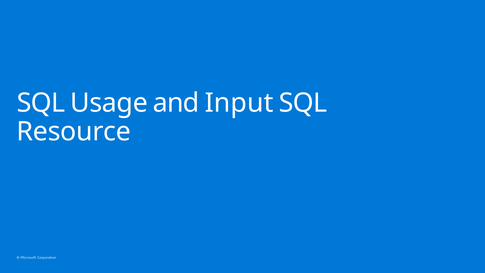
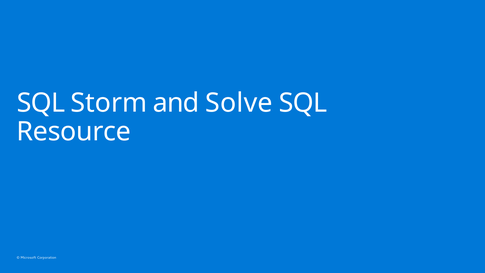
Usage: Usage -> Storm
Input: Input -> Solve
